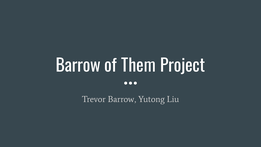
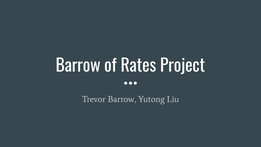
Them: Them -> Rates
